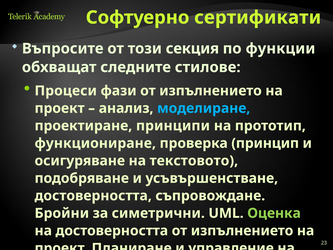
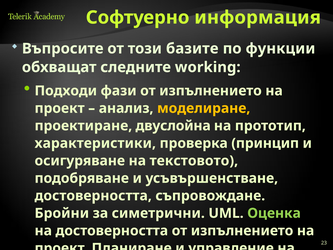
сертификати: сертификати -> информация
секция: секция -> базите
стилове: стилове -> working
Процеси: Процеси -> Подходи
моделиране colour: light blue -> yellow
принципи: принципи -> двуслойна
функциониране: функциониране -> характеристики
